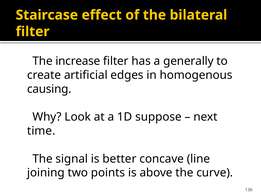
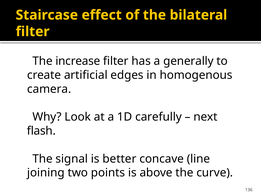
causing: causing -> camera
suppose: suppose -> carefully
time: time -> flash
